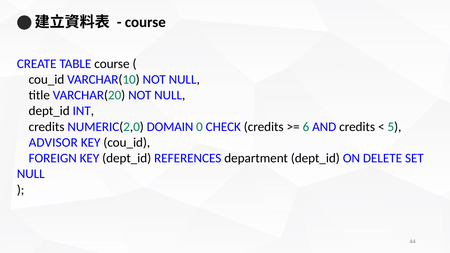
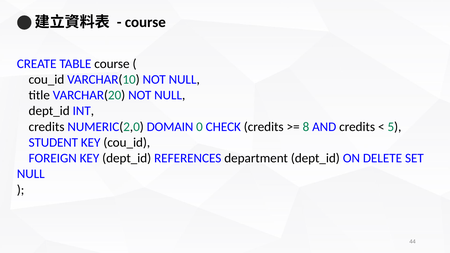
6: 6 -> 8
ADVISOR: ADVISOR -> STUDENT
